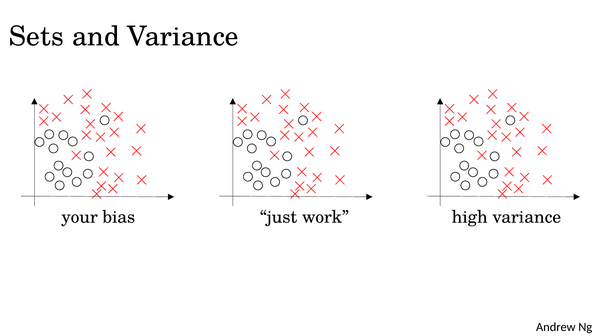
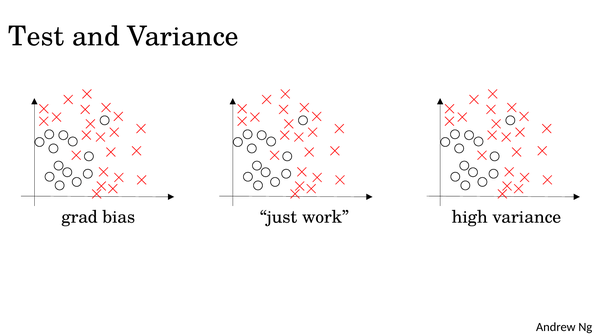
Sets: Sets -> Test
your: your -> grad
